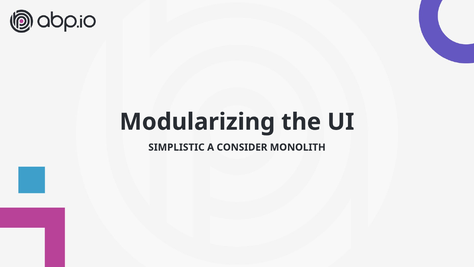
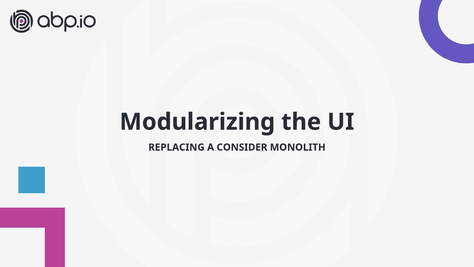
SIMPLISTIC: SIMPLISTIC -> REPLACING
